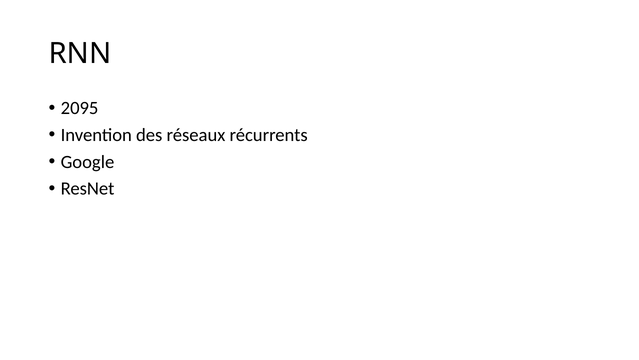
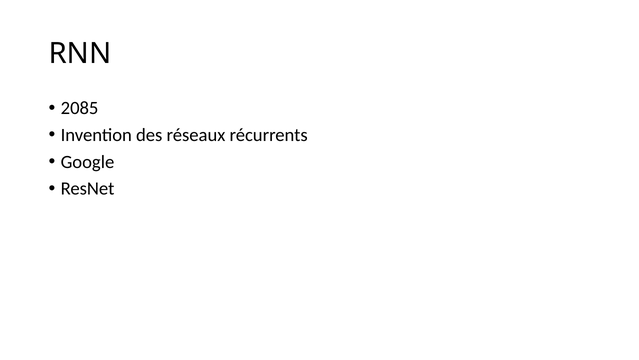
2095: 2095 -> 2085
